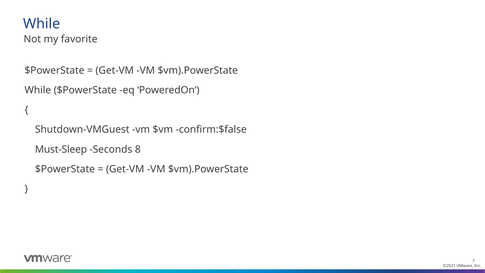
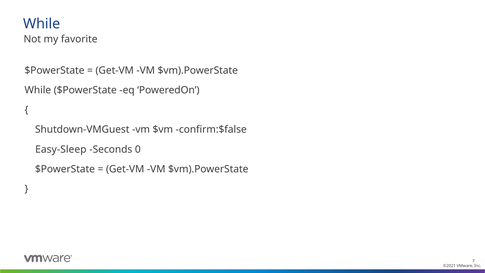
Must-Sleep: Must-Sleep -> Easy-Sleep
8: 8 -> 0
